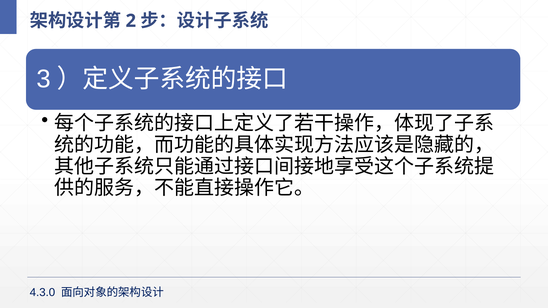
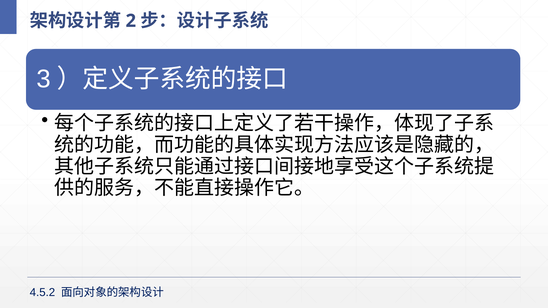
4.3.0: 4.3.0 -> 4.5.2
